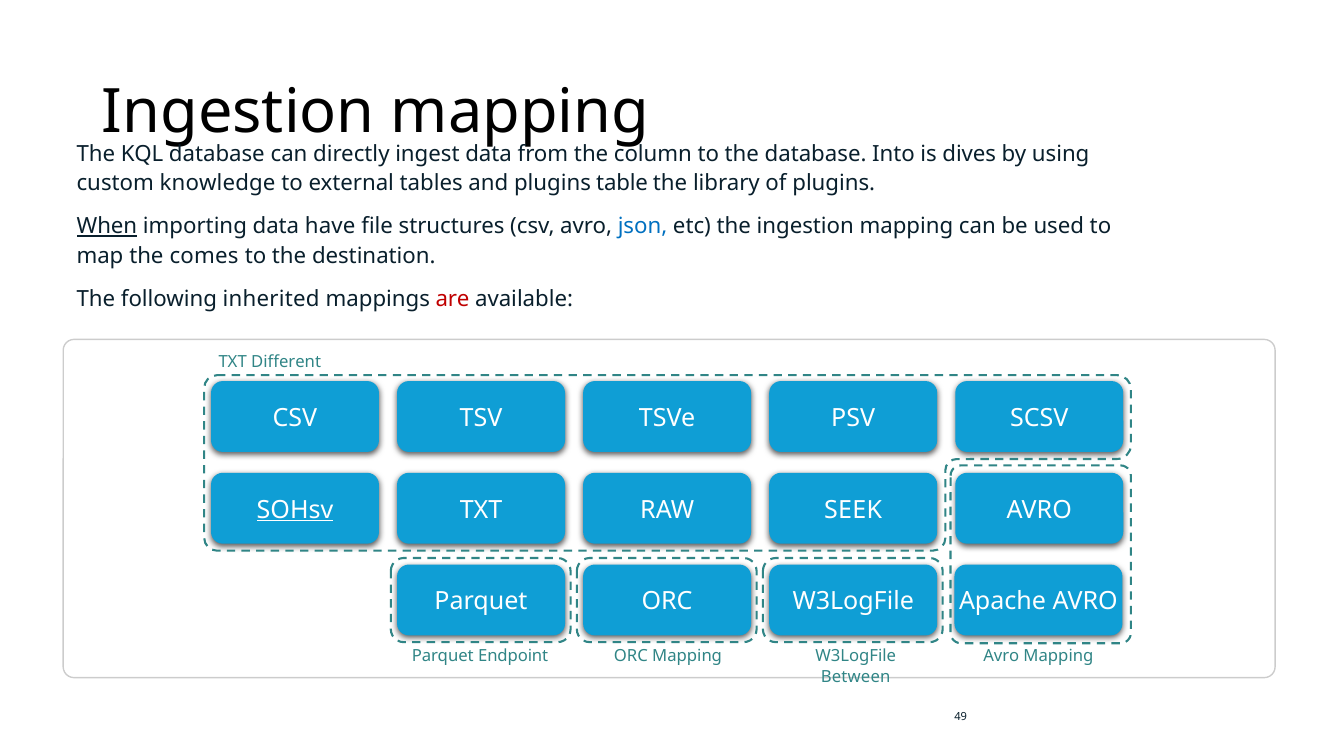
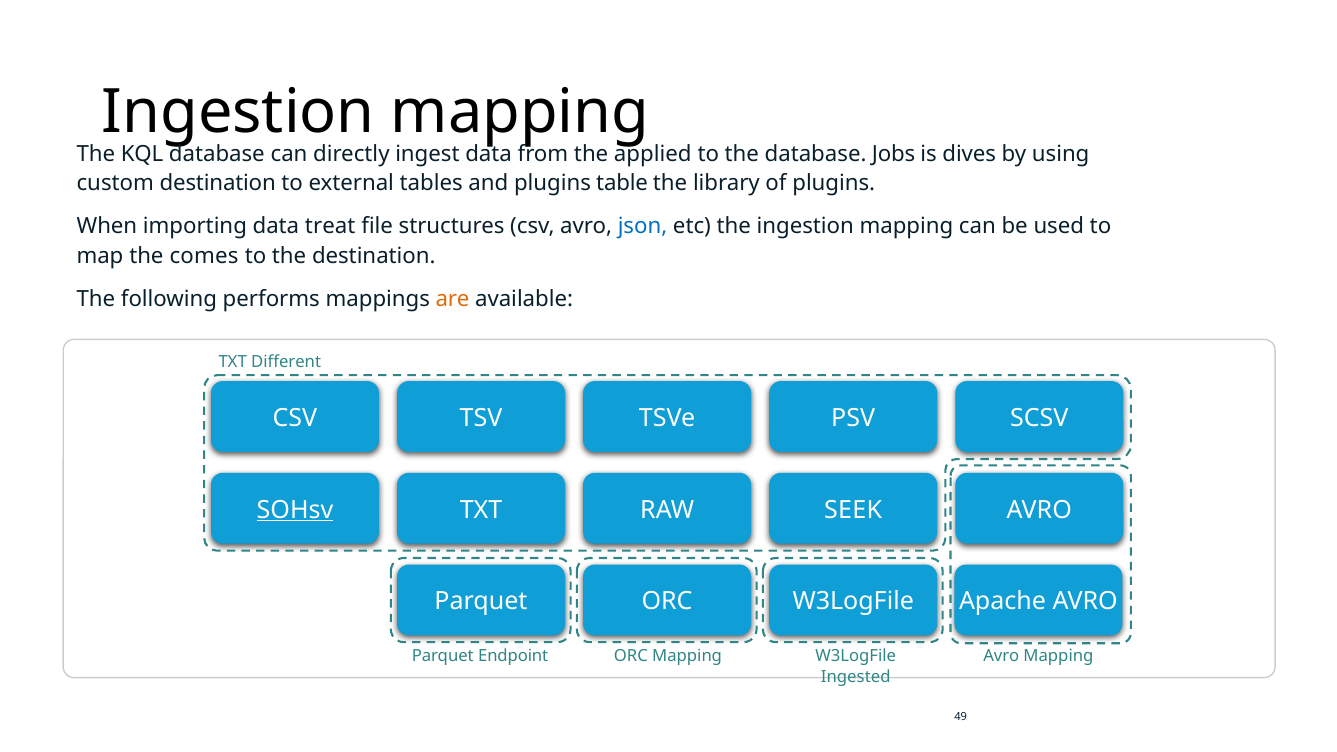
column: column -> applied
Into: Into -> Jobs
custom knowledge: knowledge -> destination
When underline: present -> none
have: have -> treat
inherited: inherited -> performs
are colour: red -> orange
Between: Between -> Ingested
